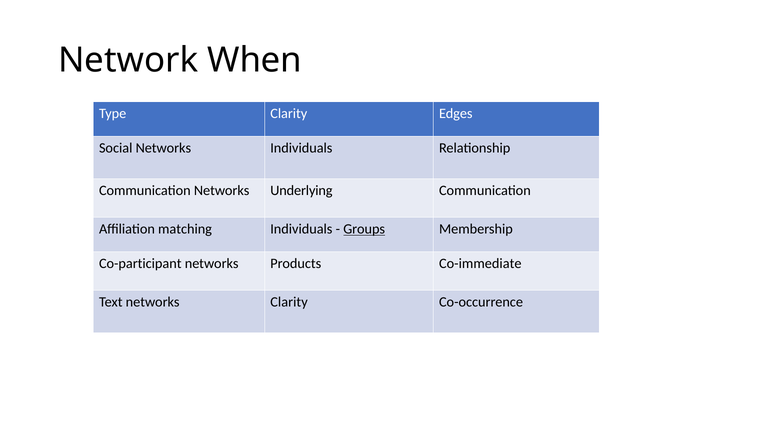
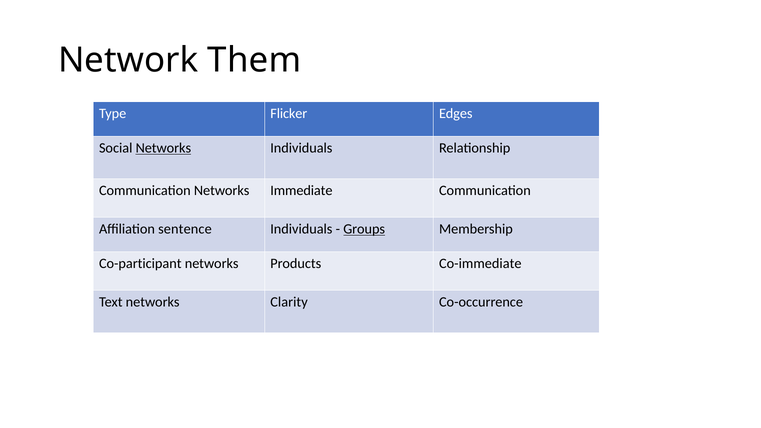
When: When -> Them
Type Clarity: Clarity -> Flicker
Networks at (163, 148) underline: none -> present
Underlying: Underlying -> Immediate
matching: matching -> sentence
